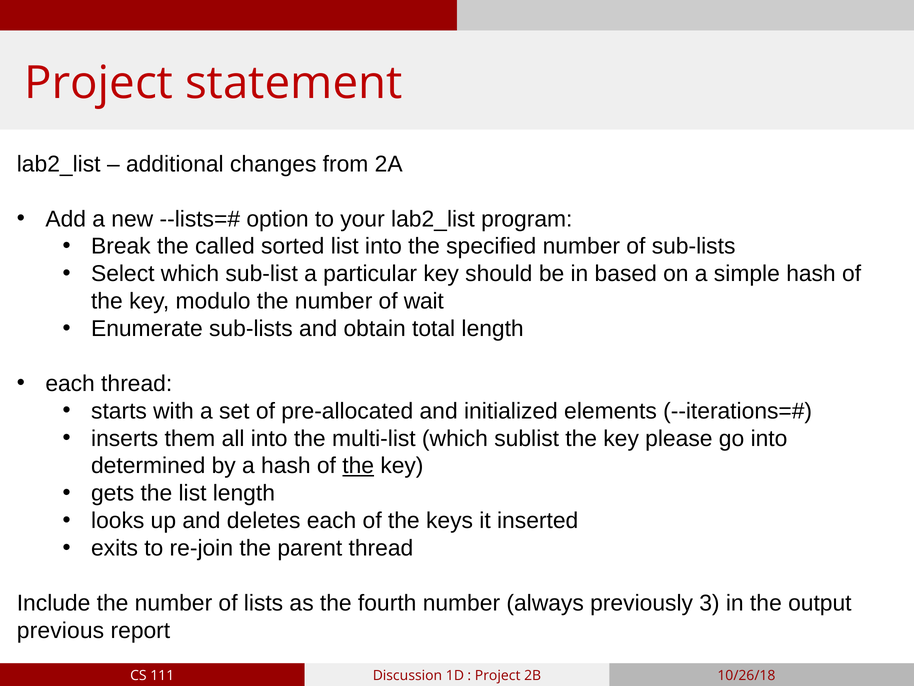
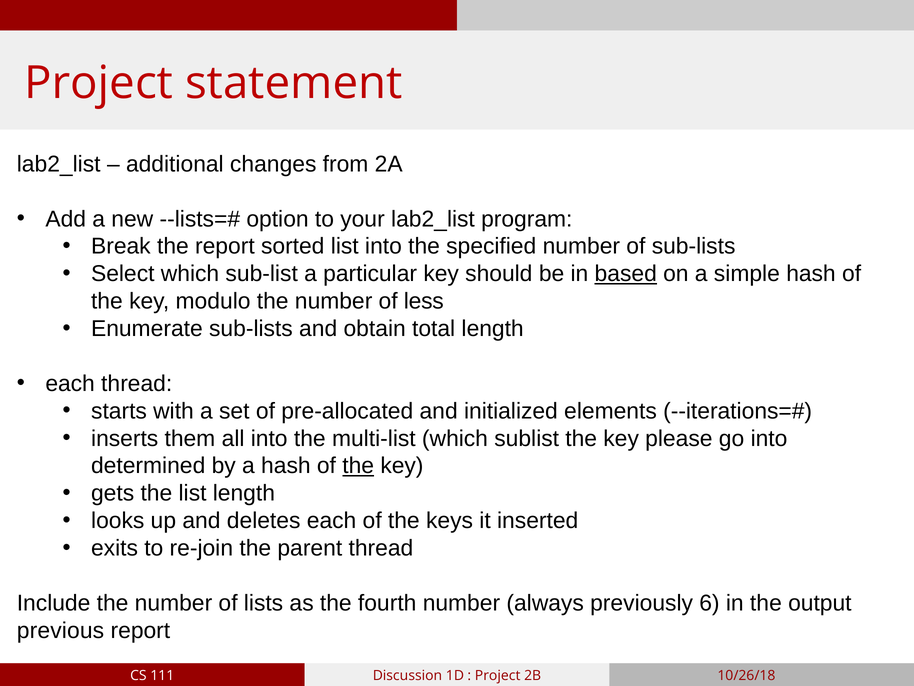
the called: called -> report
based underline: none -> present
wait: wait -> less
3: 3 -> 6
